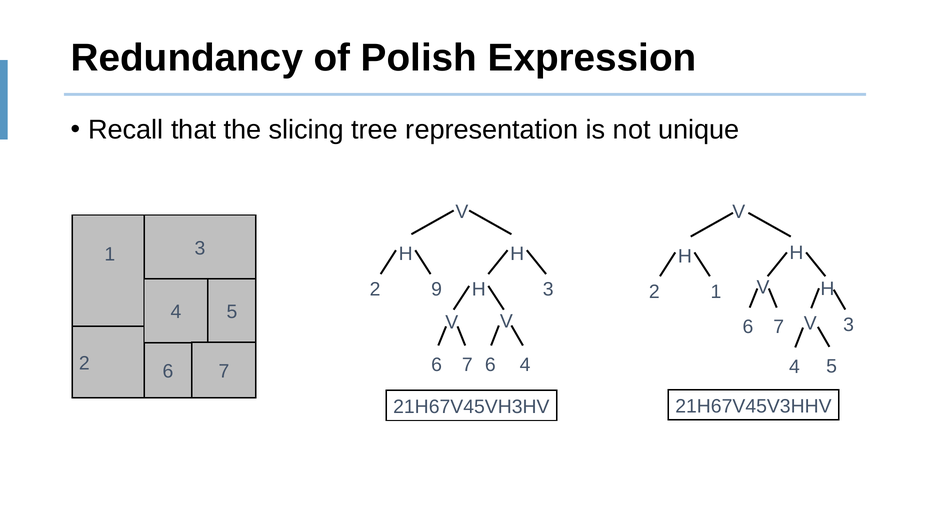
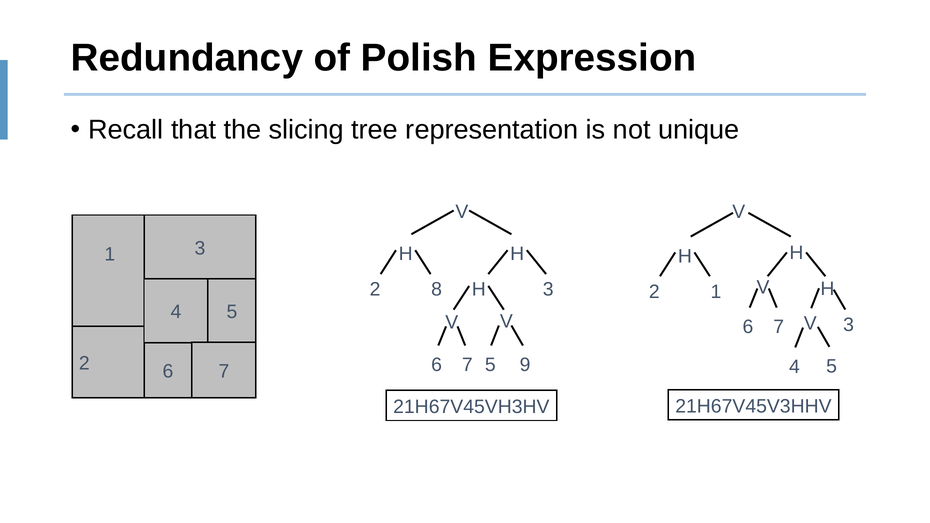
9: 9 -> 8
6 6: 6 -> 5
7 4: 4 -> 9
